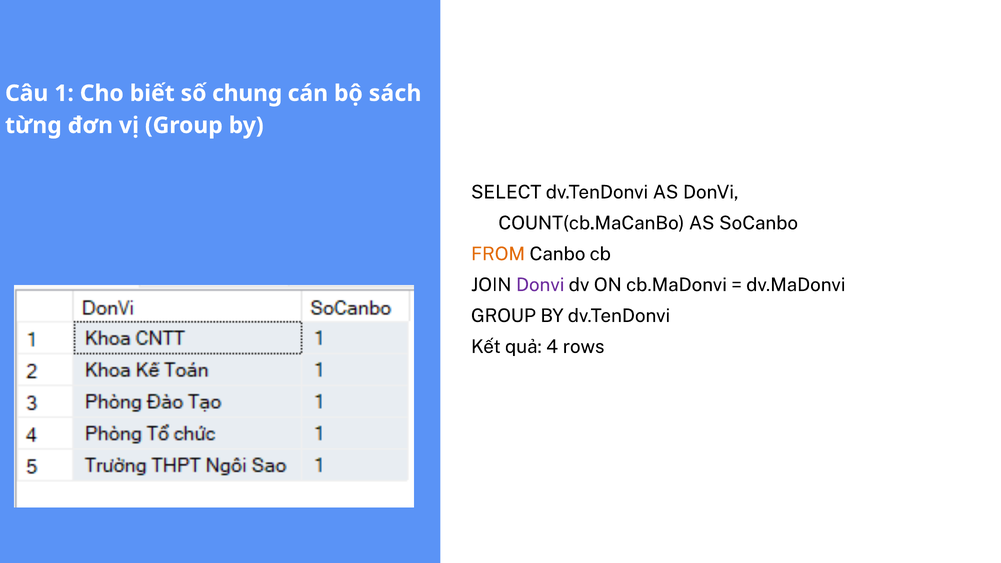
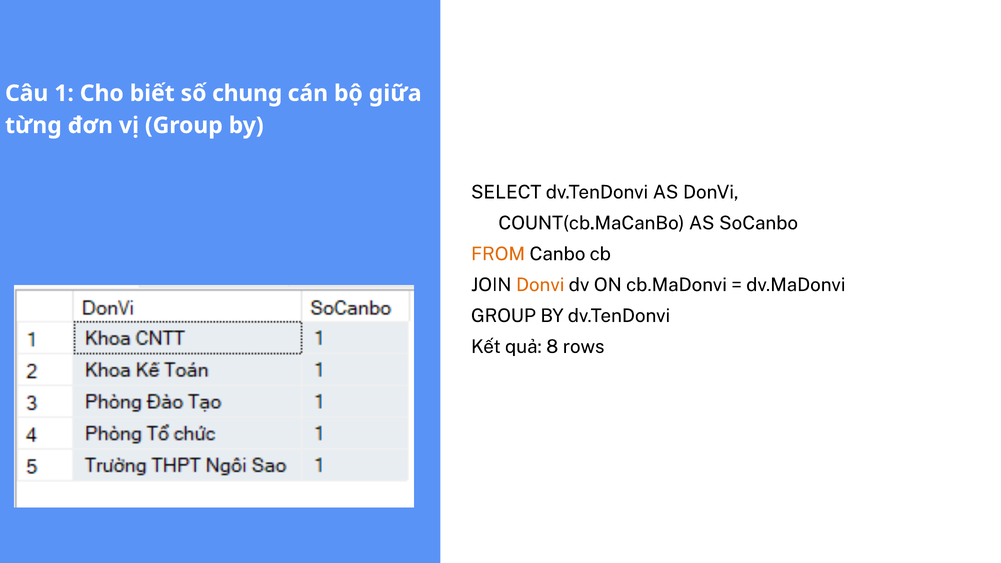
sách: sách -> giữa
Donvi at (540, 285) colour: purple -> orange
4: 4 -> 8
